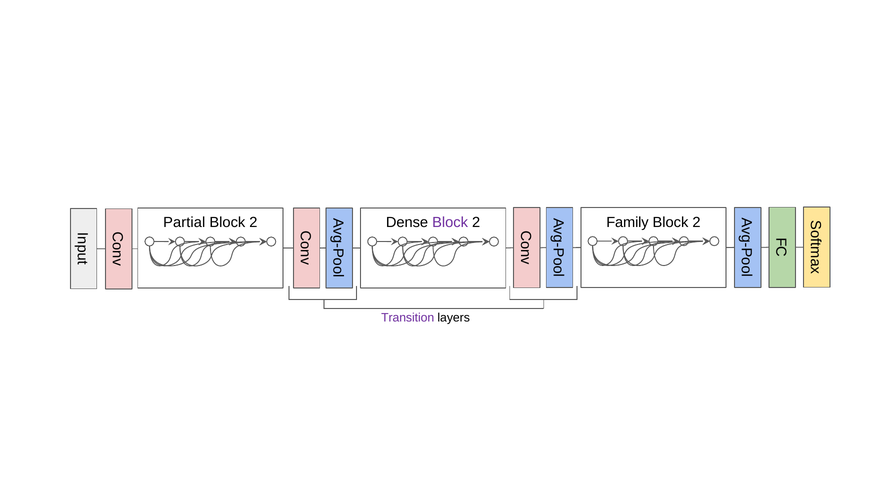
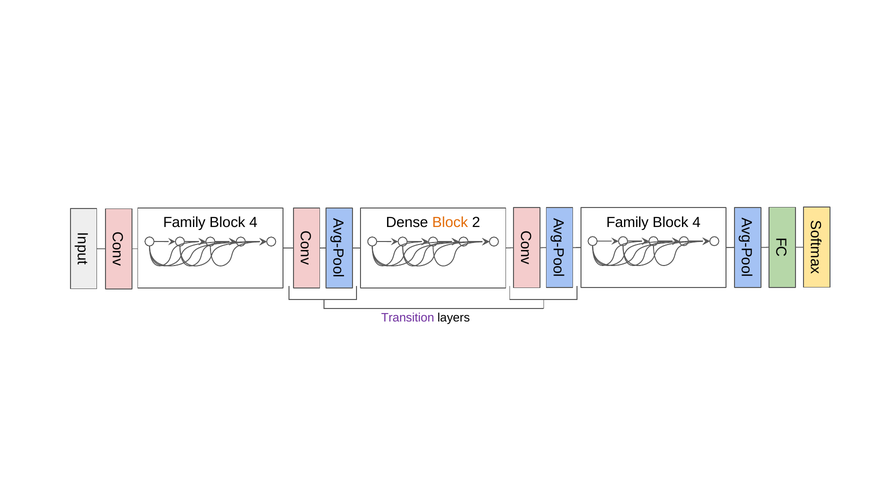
Partial at (184, 223): Partial -> Family
2 at (253, 223): 2 -> 4
Block at (450, 223) colour: purple -> orange
2 at (696, 222): 2 -> 4
